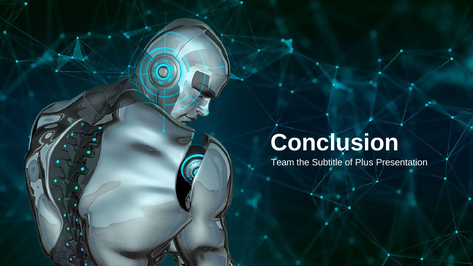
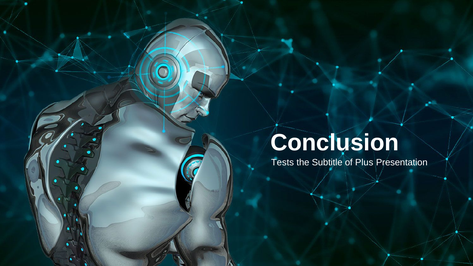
Team: Team -> Tests
